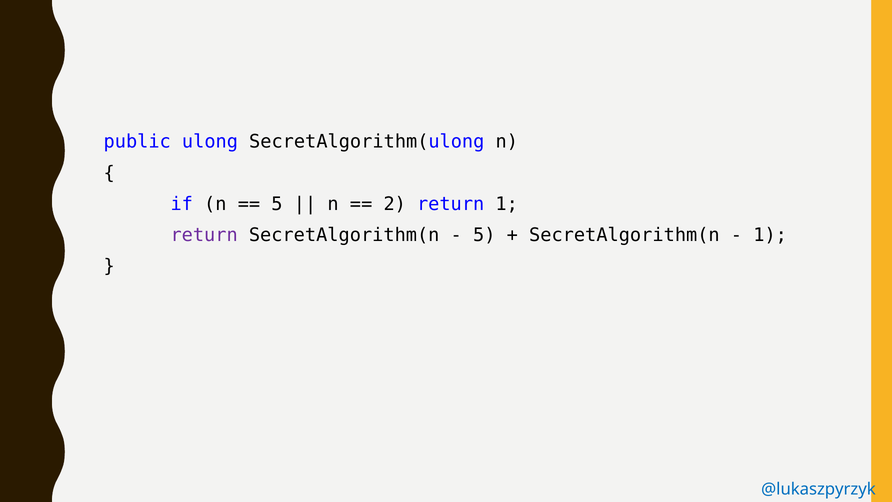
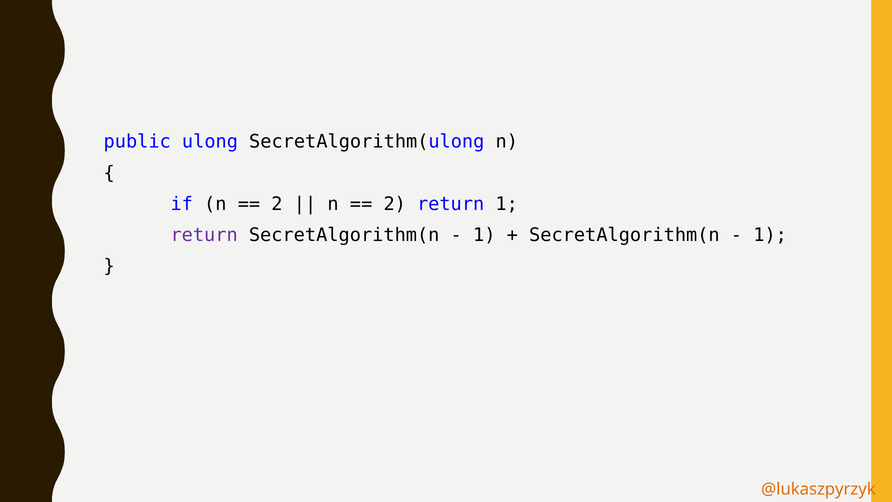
5 at (277, 204): 5 -> 2
5 at (484, 235): 5 -> 1
@lukaszpyrzyk colour: blue -> orange
